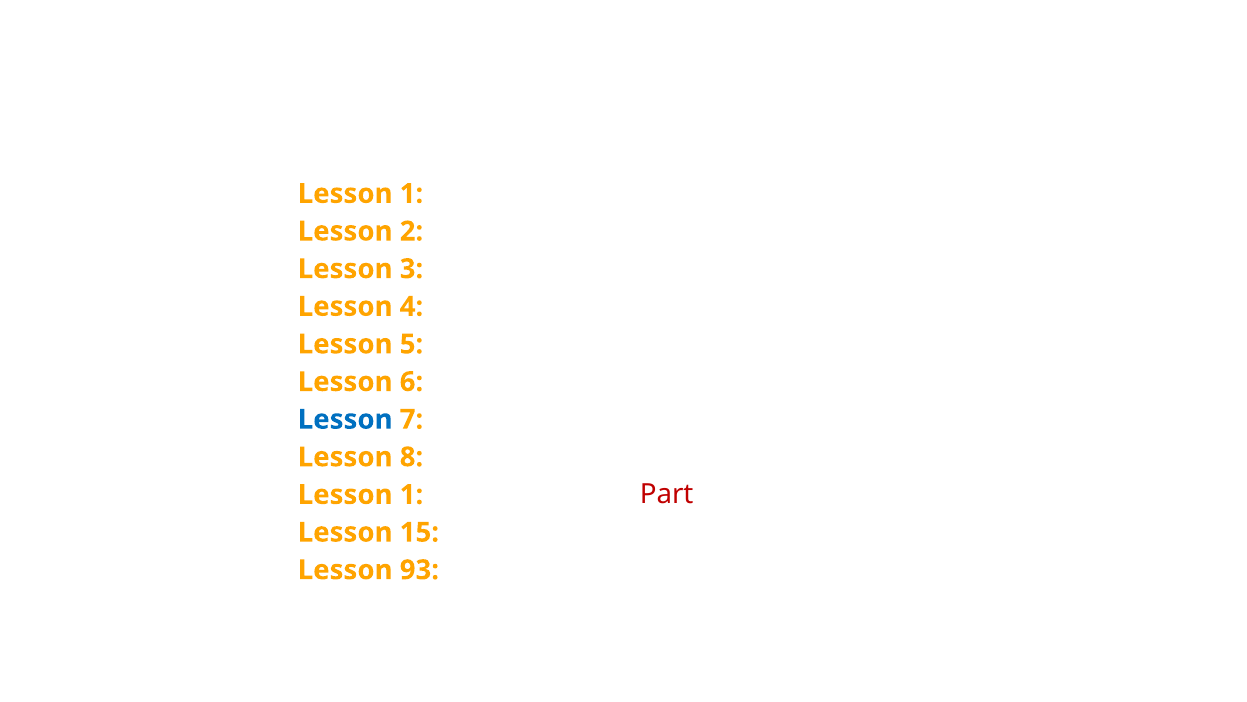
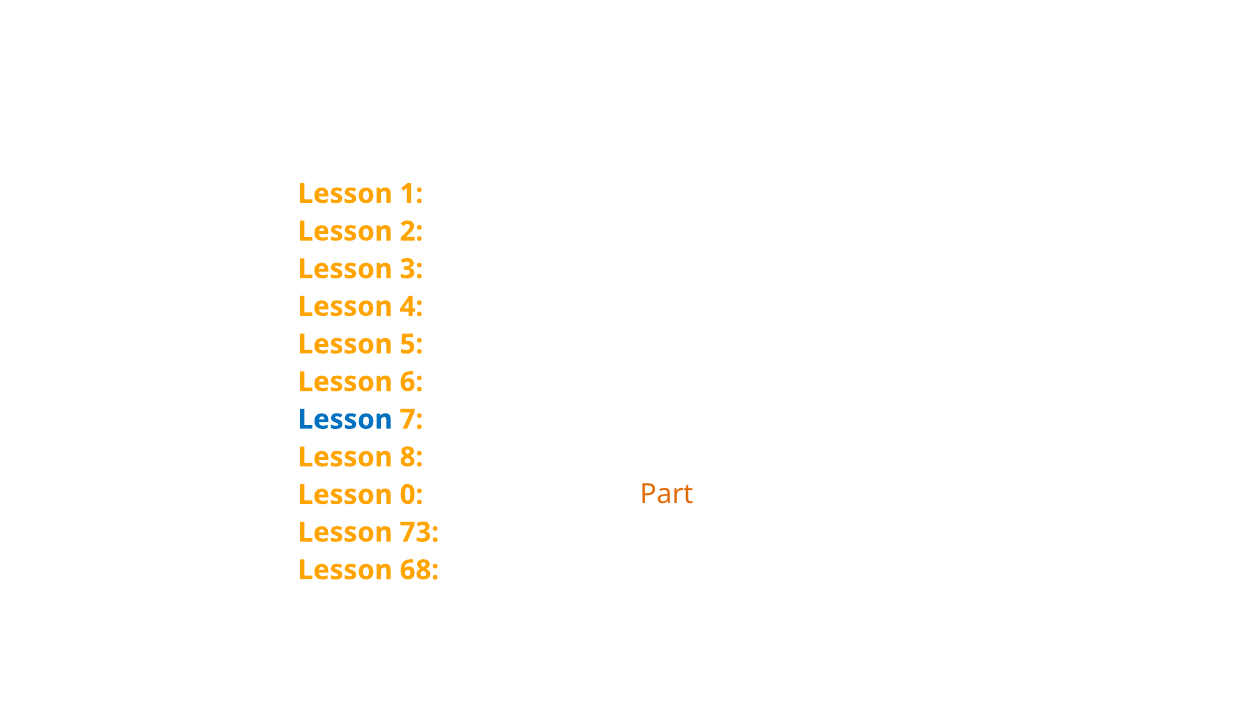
1 at (411, 494): 1 -> 0
Part at (667, 494) colour: red -> orange
15: 15 -> 73
93: 93 -> 68
